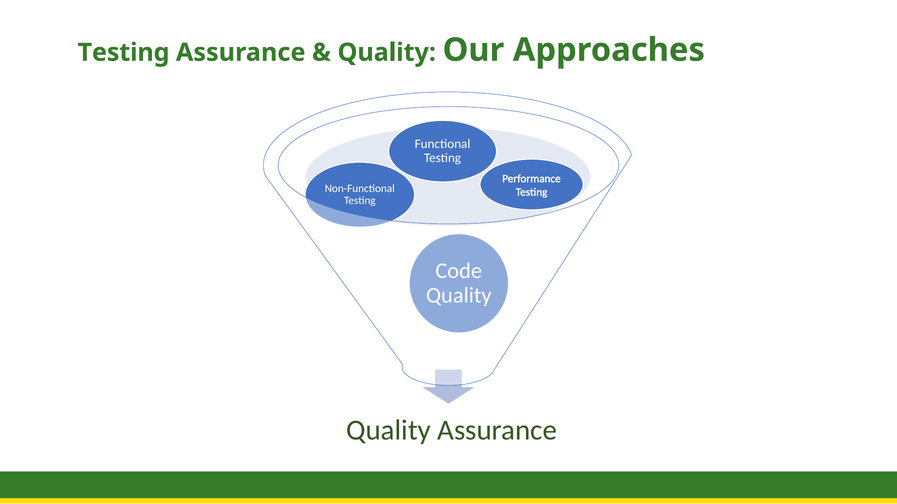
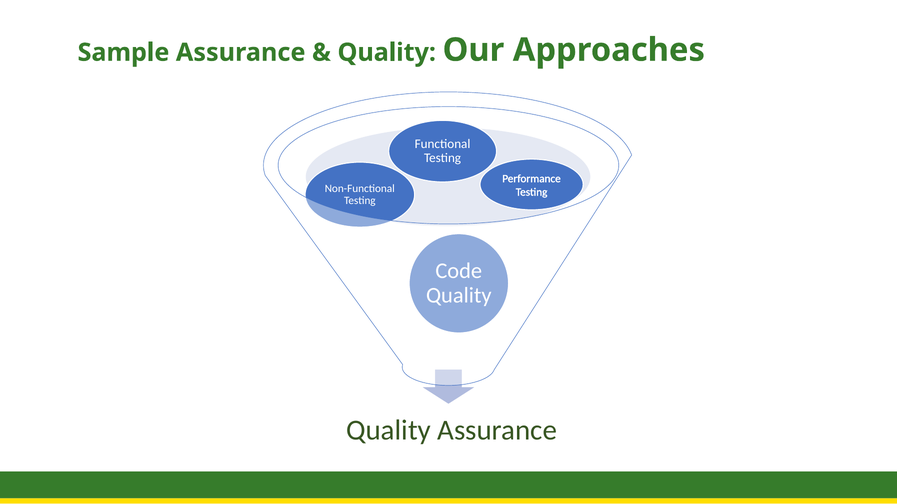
Testing at (124, 53): Testing -> Sample
